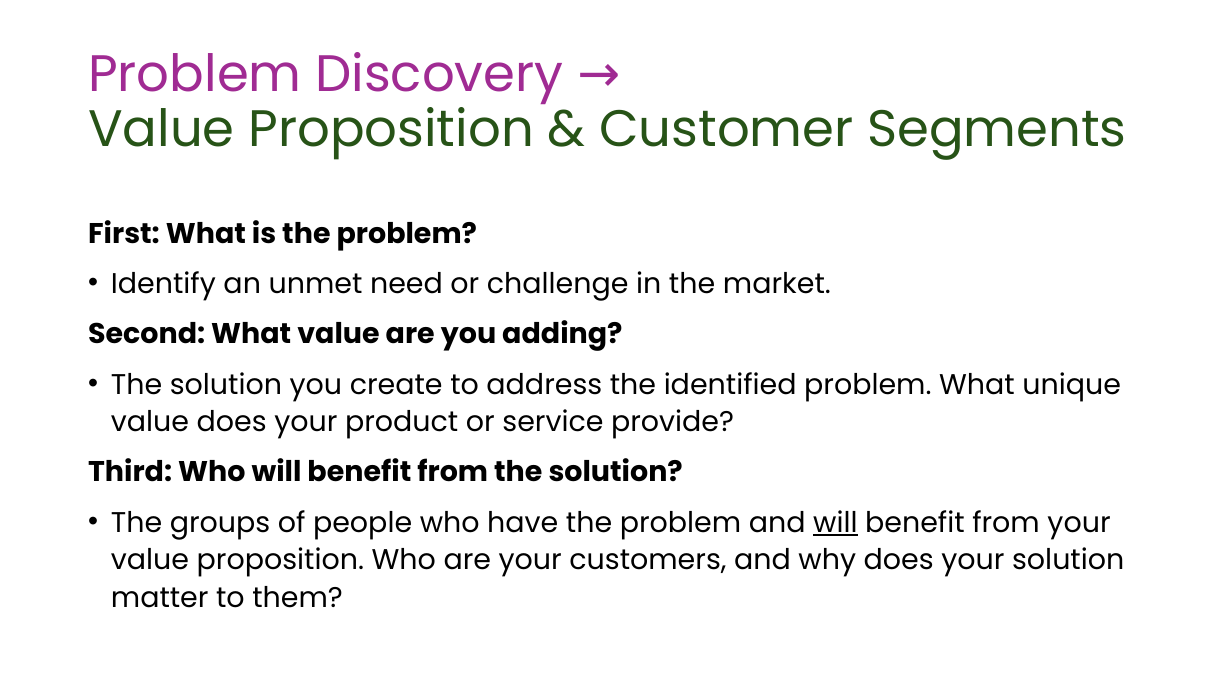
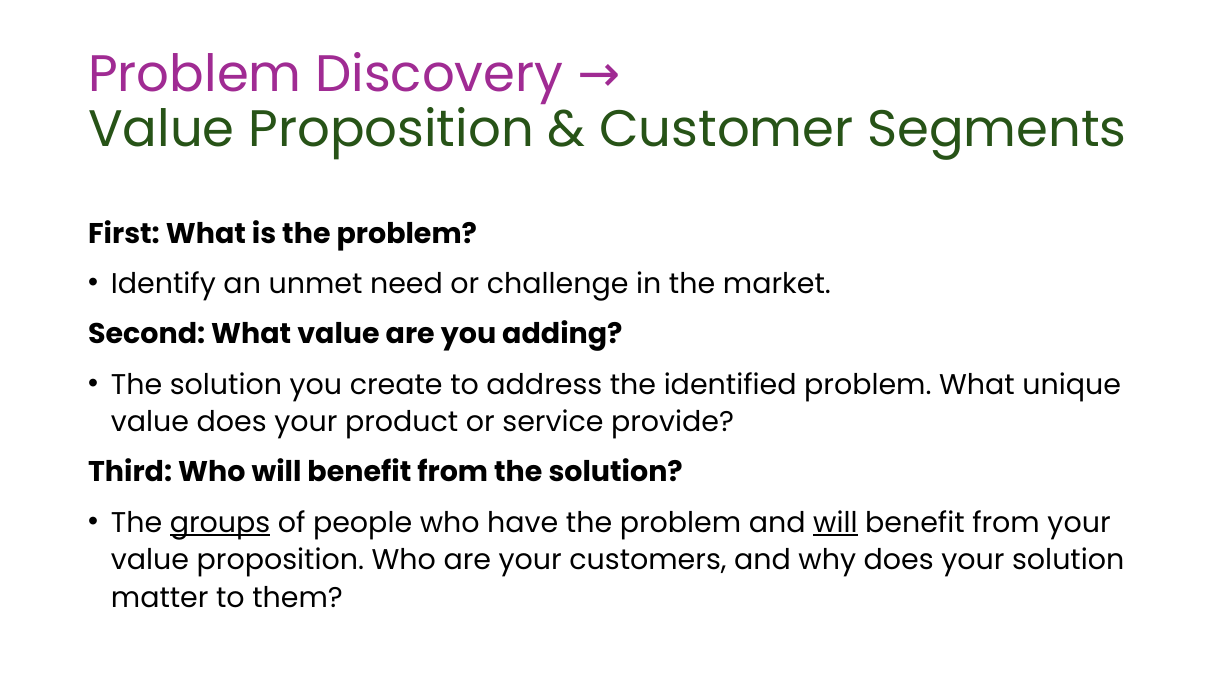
groups underline: none -> present
